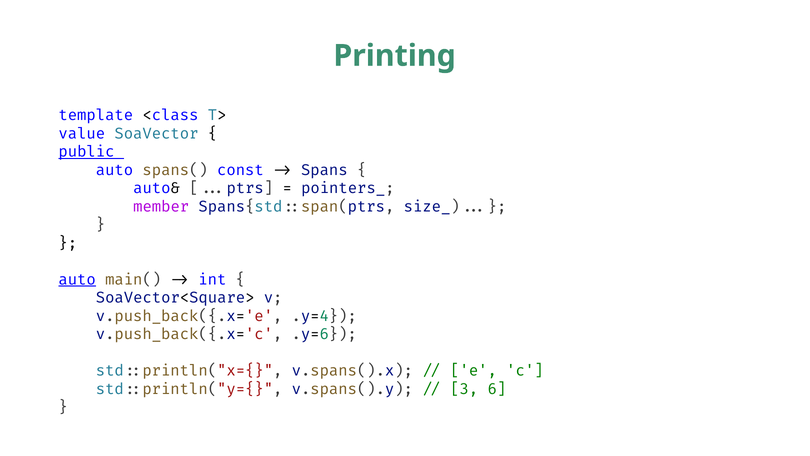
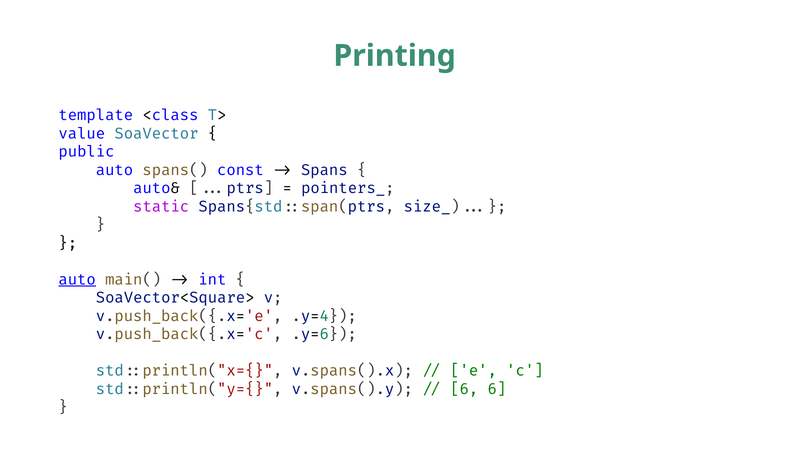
public underline: present -> none
member: member -> static
3 at (464, 389): 3 -> 6
